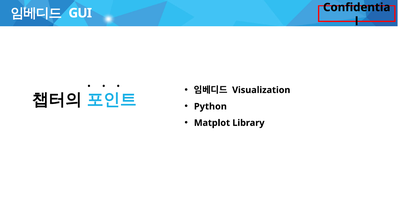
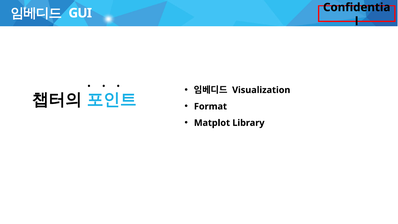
Python: Python -> Format
